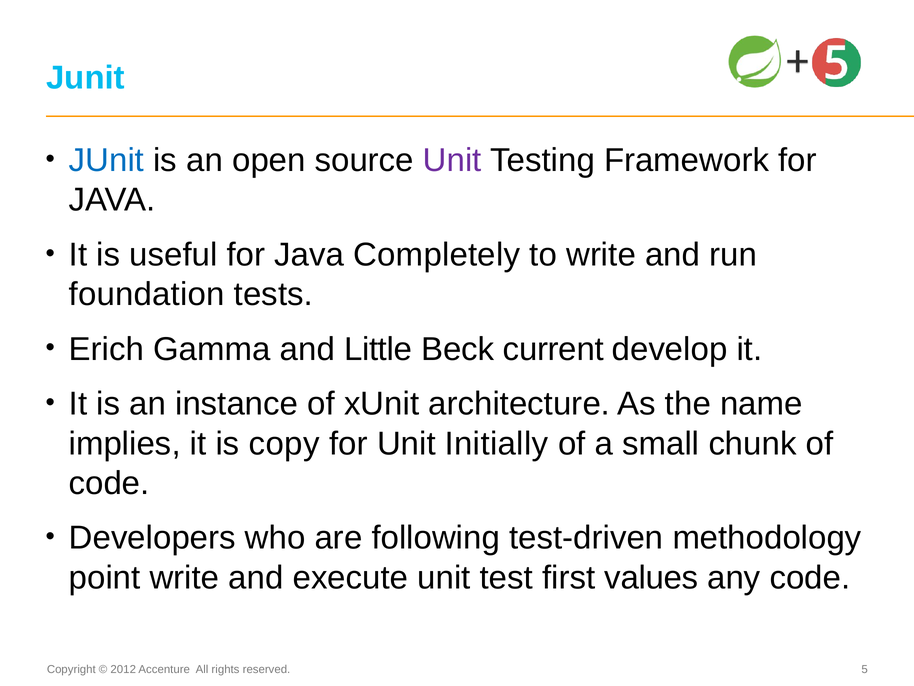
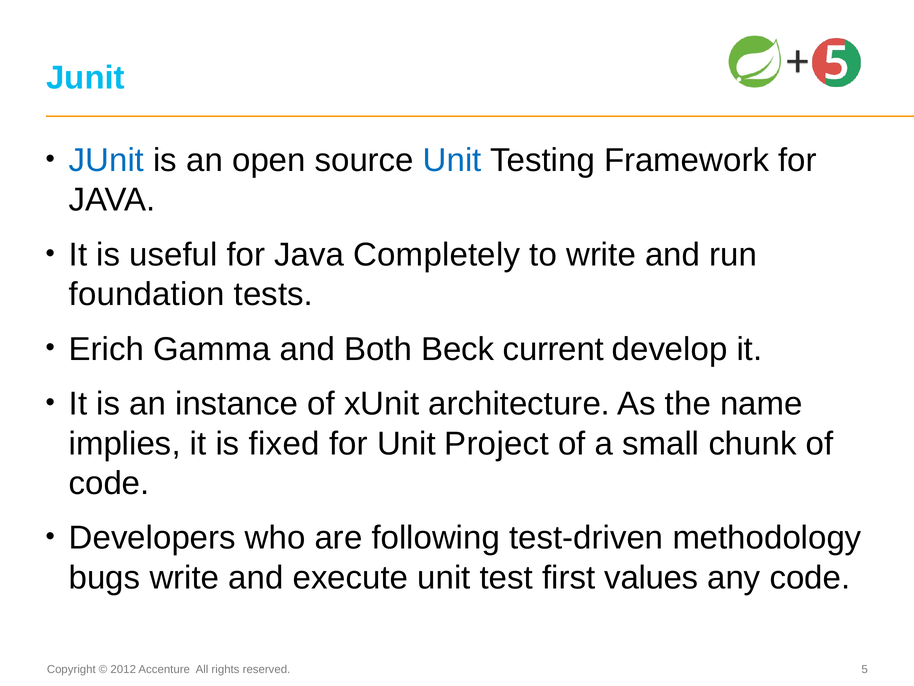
Unit at (452, 160) colour: purple -> blue
Little: Little -> Both
copy: copy -> fixed
Initially: Initially -> Project
point: point -> bugs
